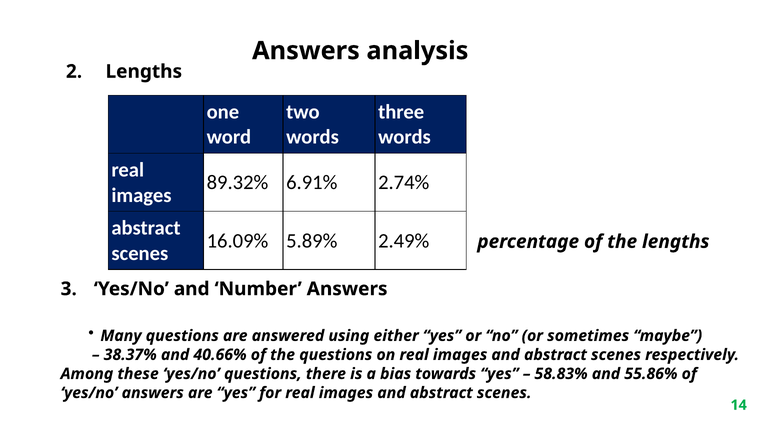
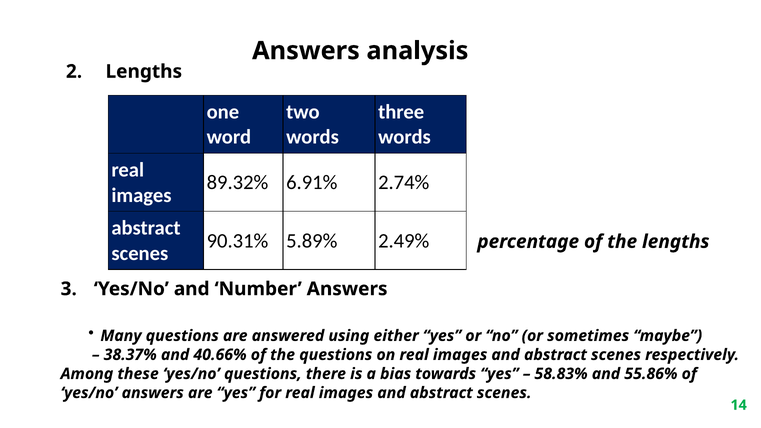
16.09%: 16.09% -> 90.31%
